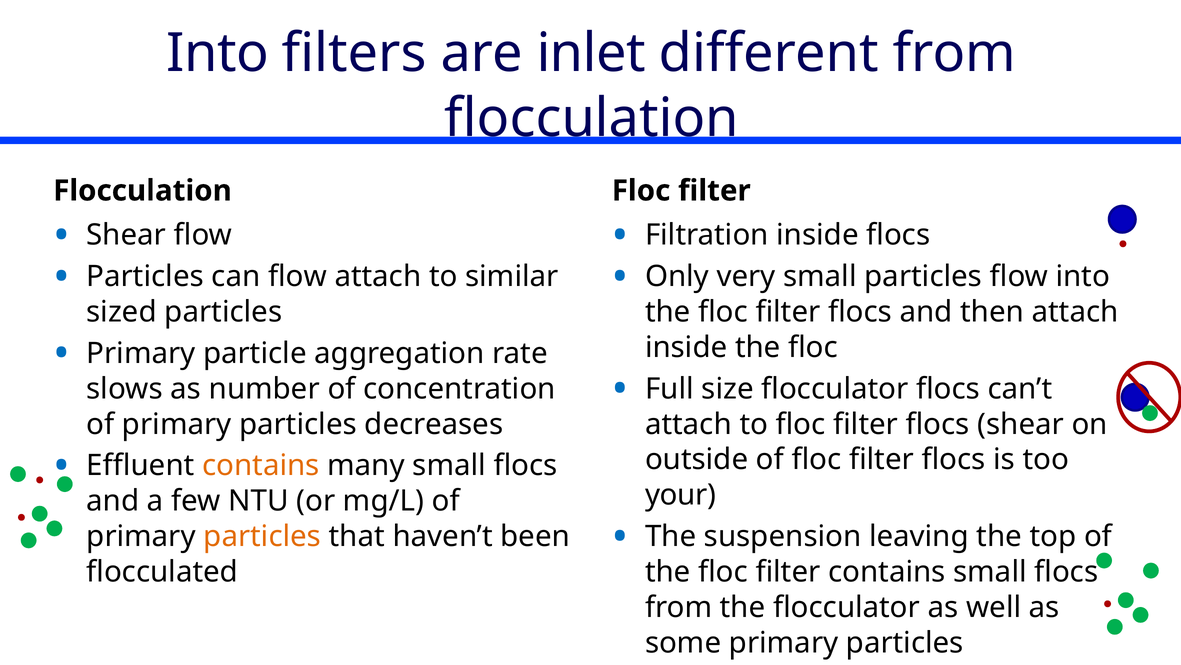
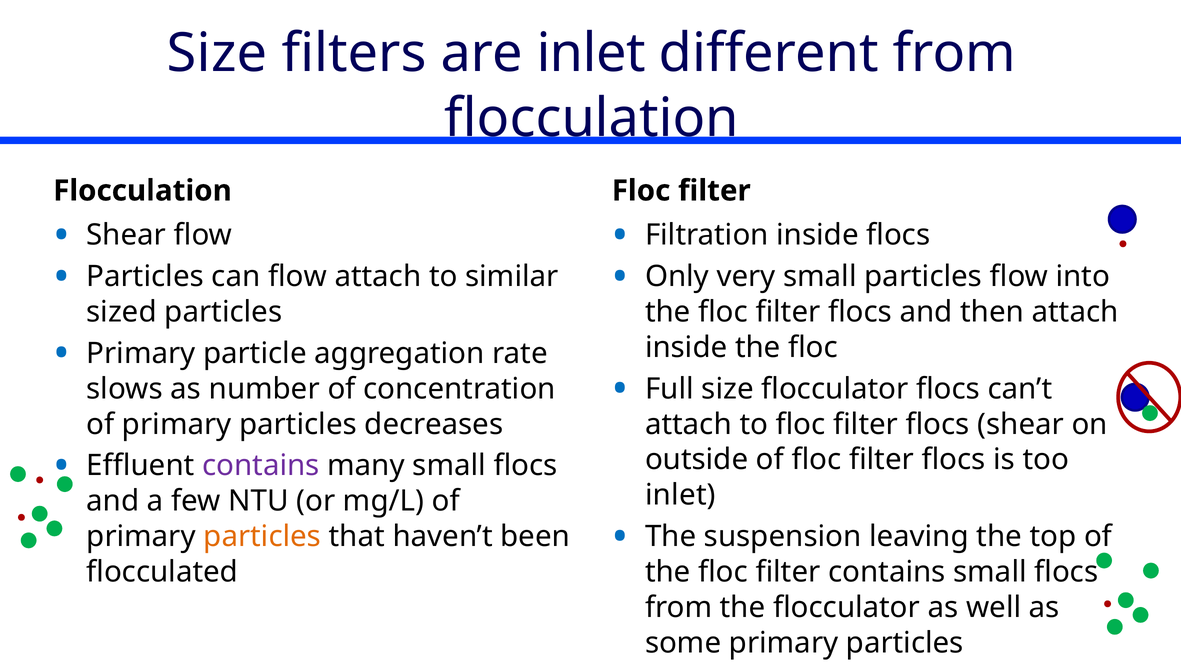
Into at (218, 53): Into -> Size
contains at (261, 465) colour: orange -> purple
your at (681, 495): your -> inlet
